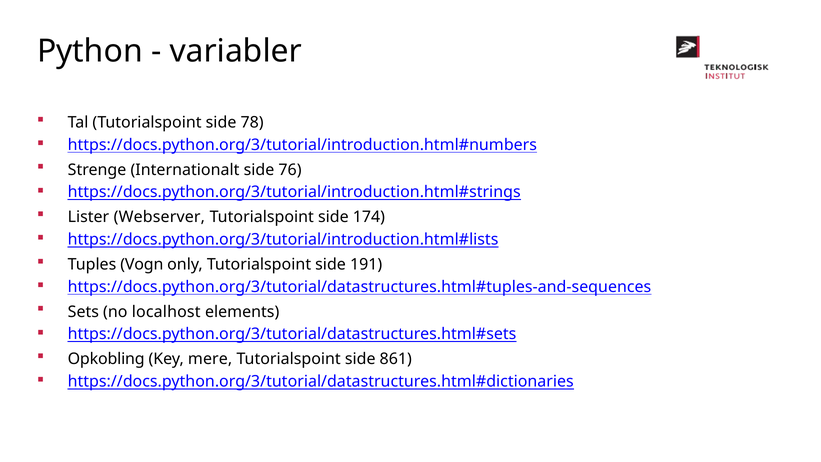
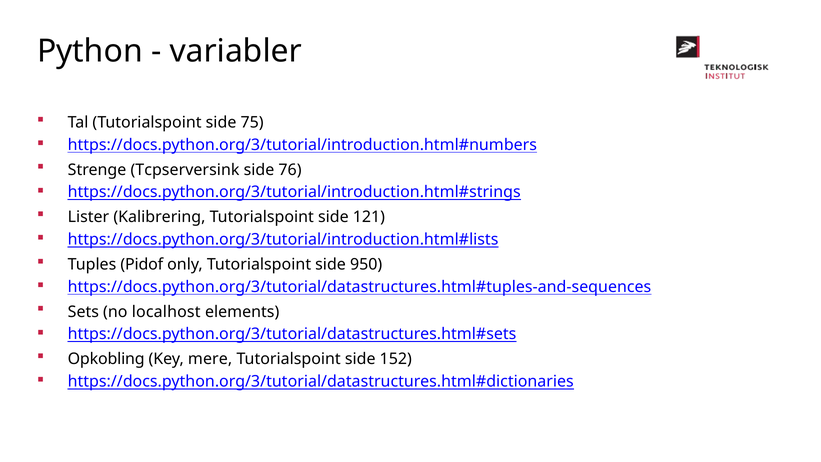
78: 78 -> 75
Internationalt: Internationalt -> Tcpserversink
Webserver: Webserver -> Kalibrering
174: 174 -> 121
Vogn: Vogn -> Pidof
191: 191 -> 950
861: 861 -> 152
